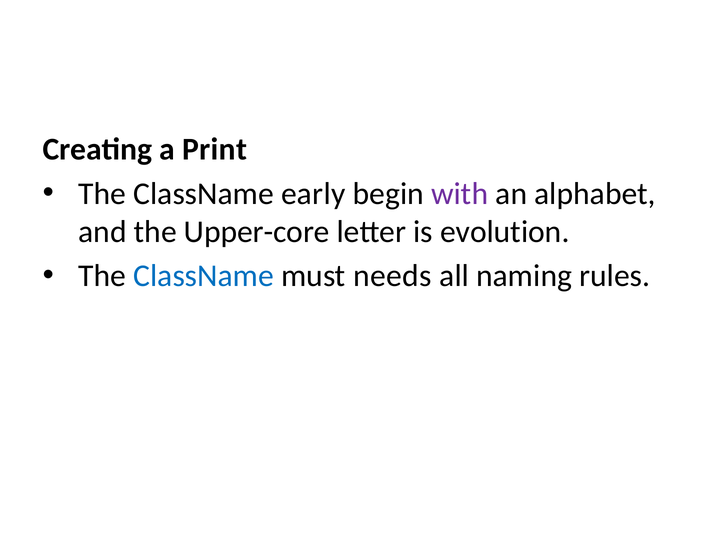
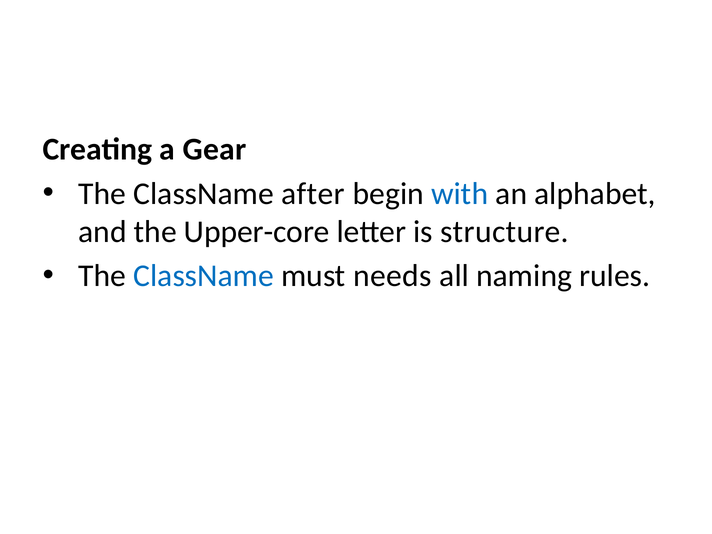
Print: Print -> Gear
early: early -> after
with colour: purple -> blue
evolution: evolution -> structure
